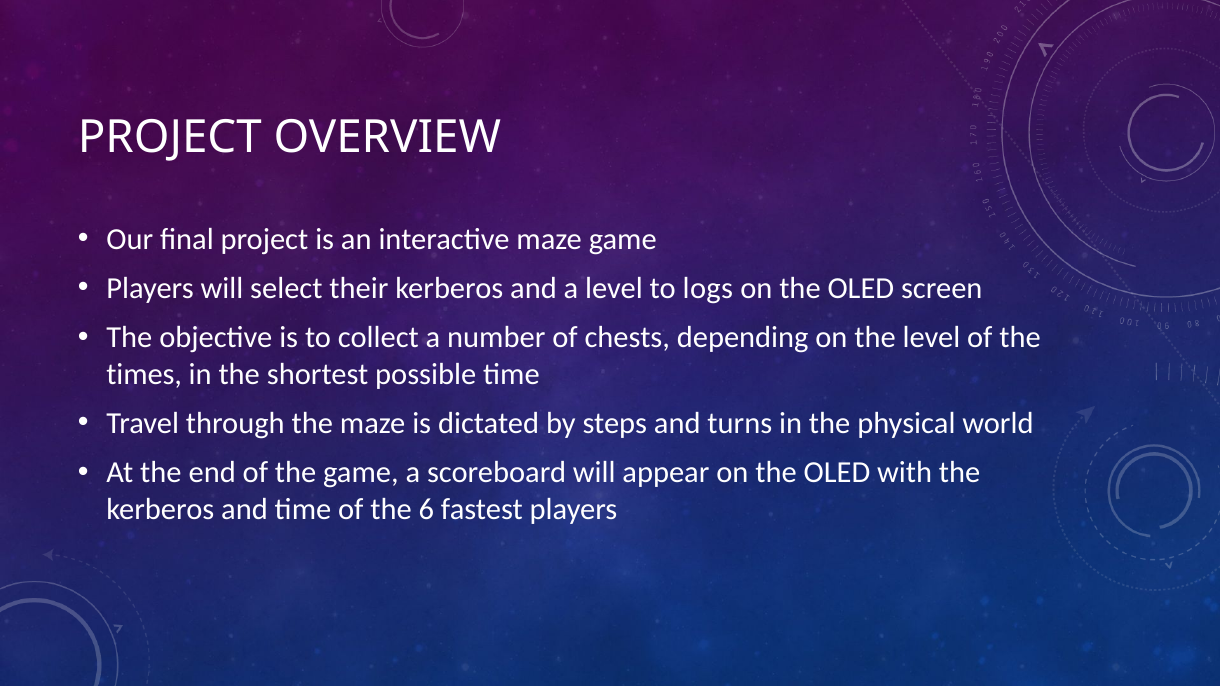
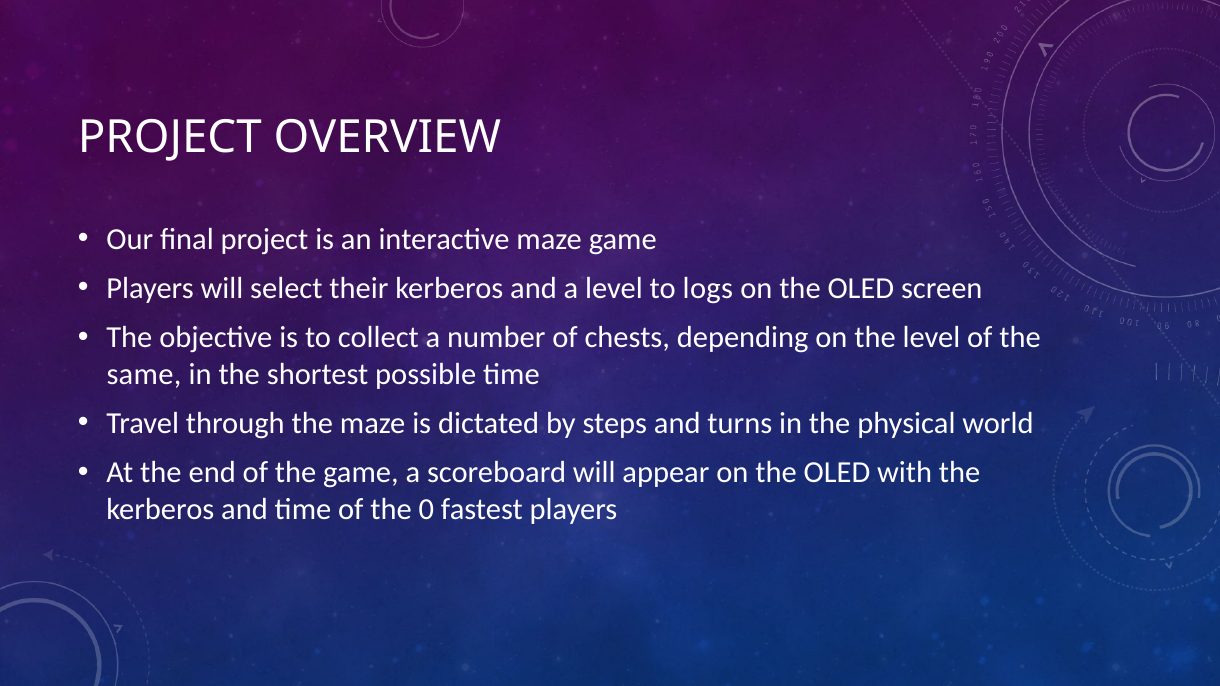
times: times -> same
6: 6 -> 0
